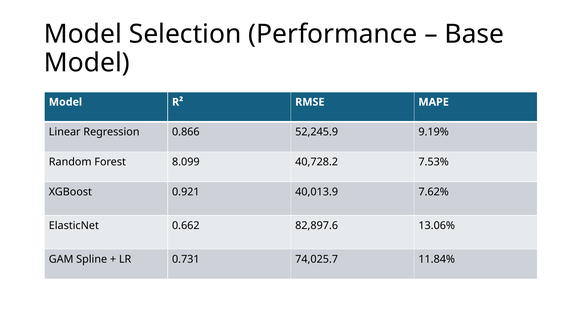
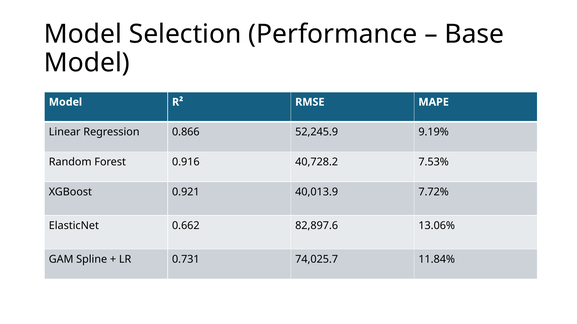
8.099: 8.099 -> 0.916
7.62%: 7.62% -> 7.72%
